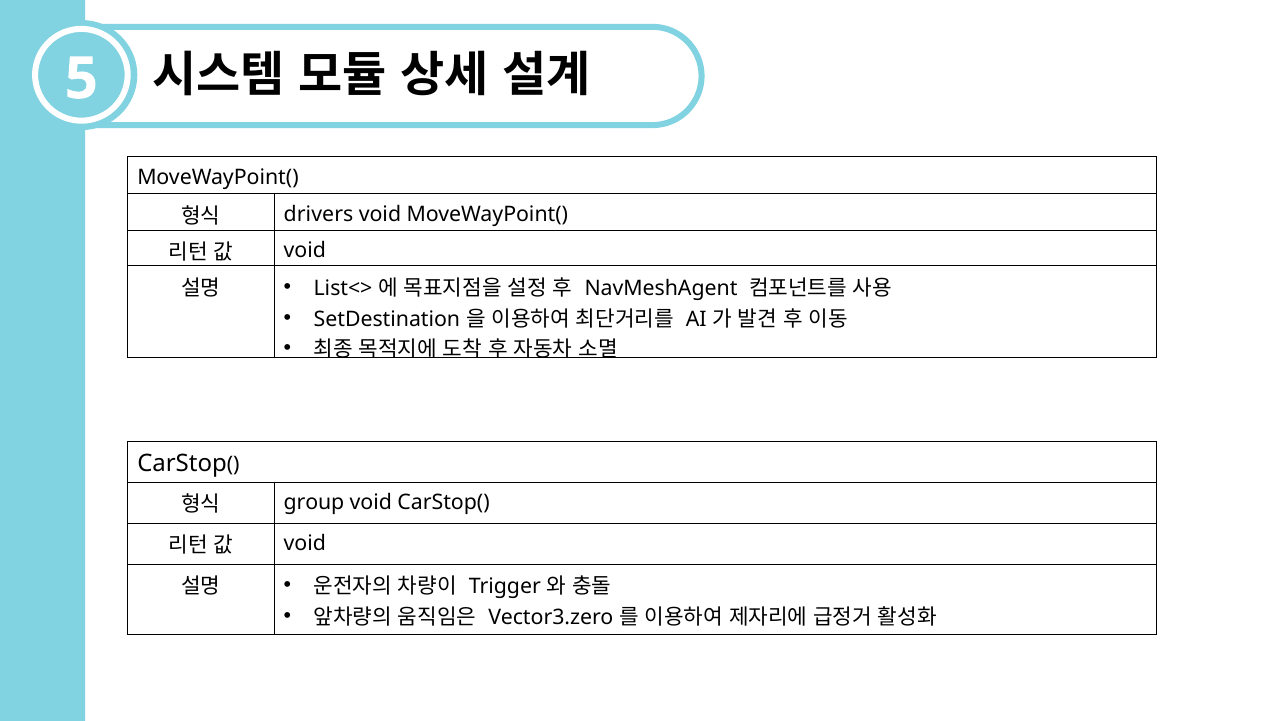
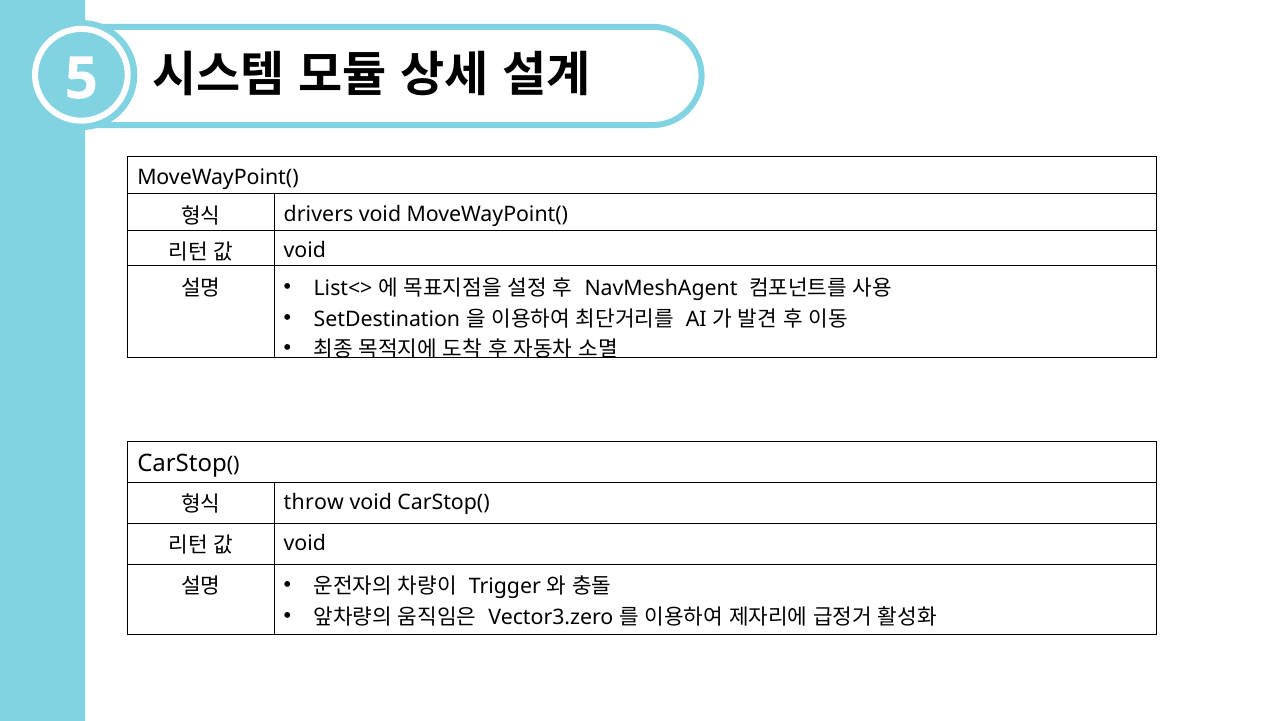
group: group -> throw
